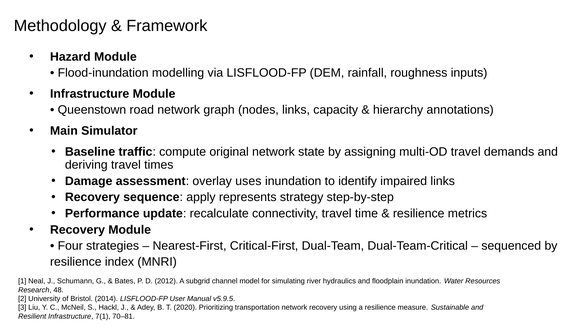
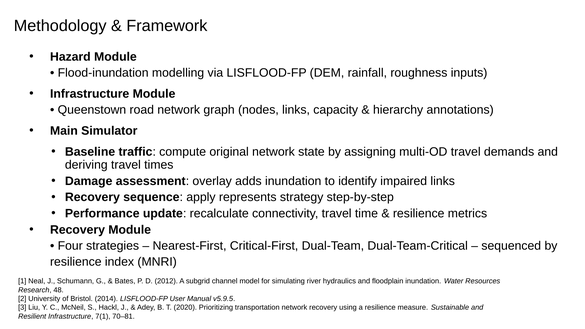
uses: uses -> adds
